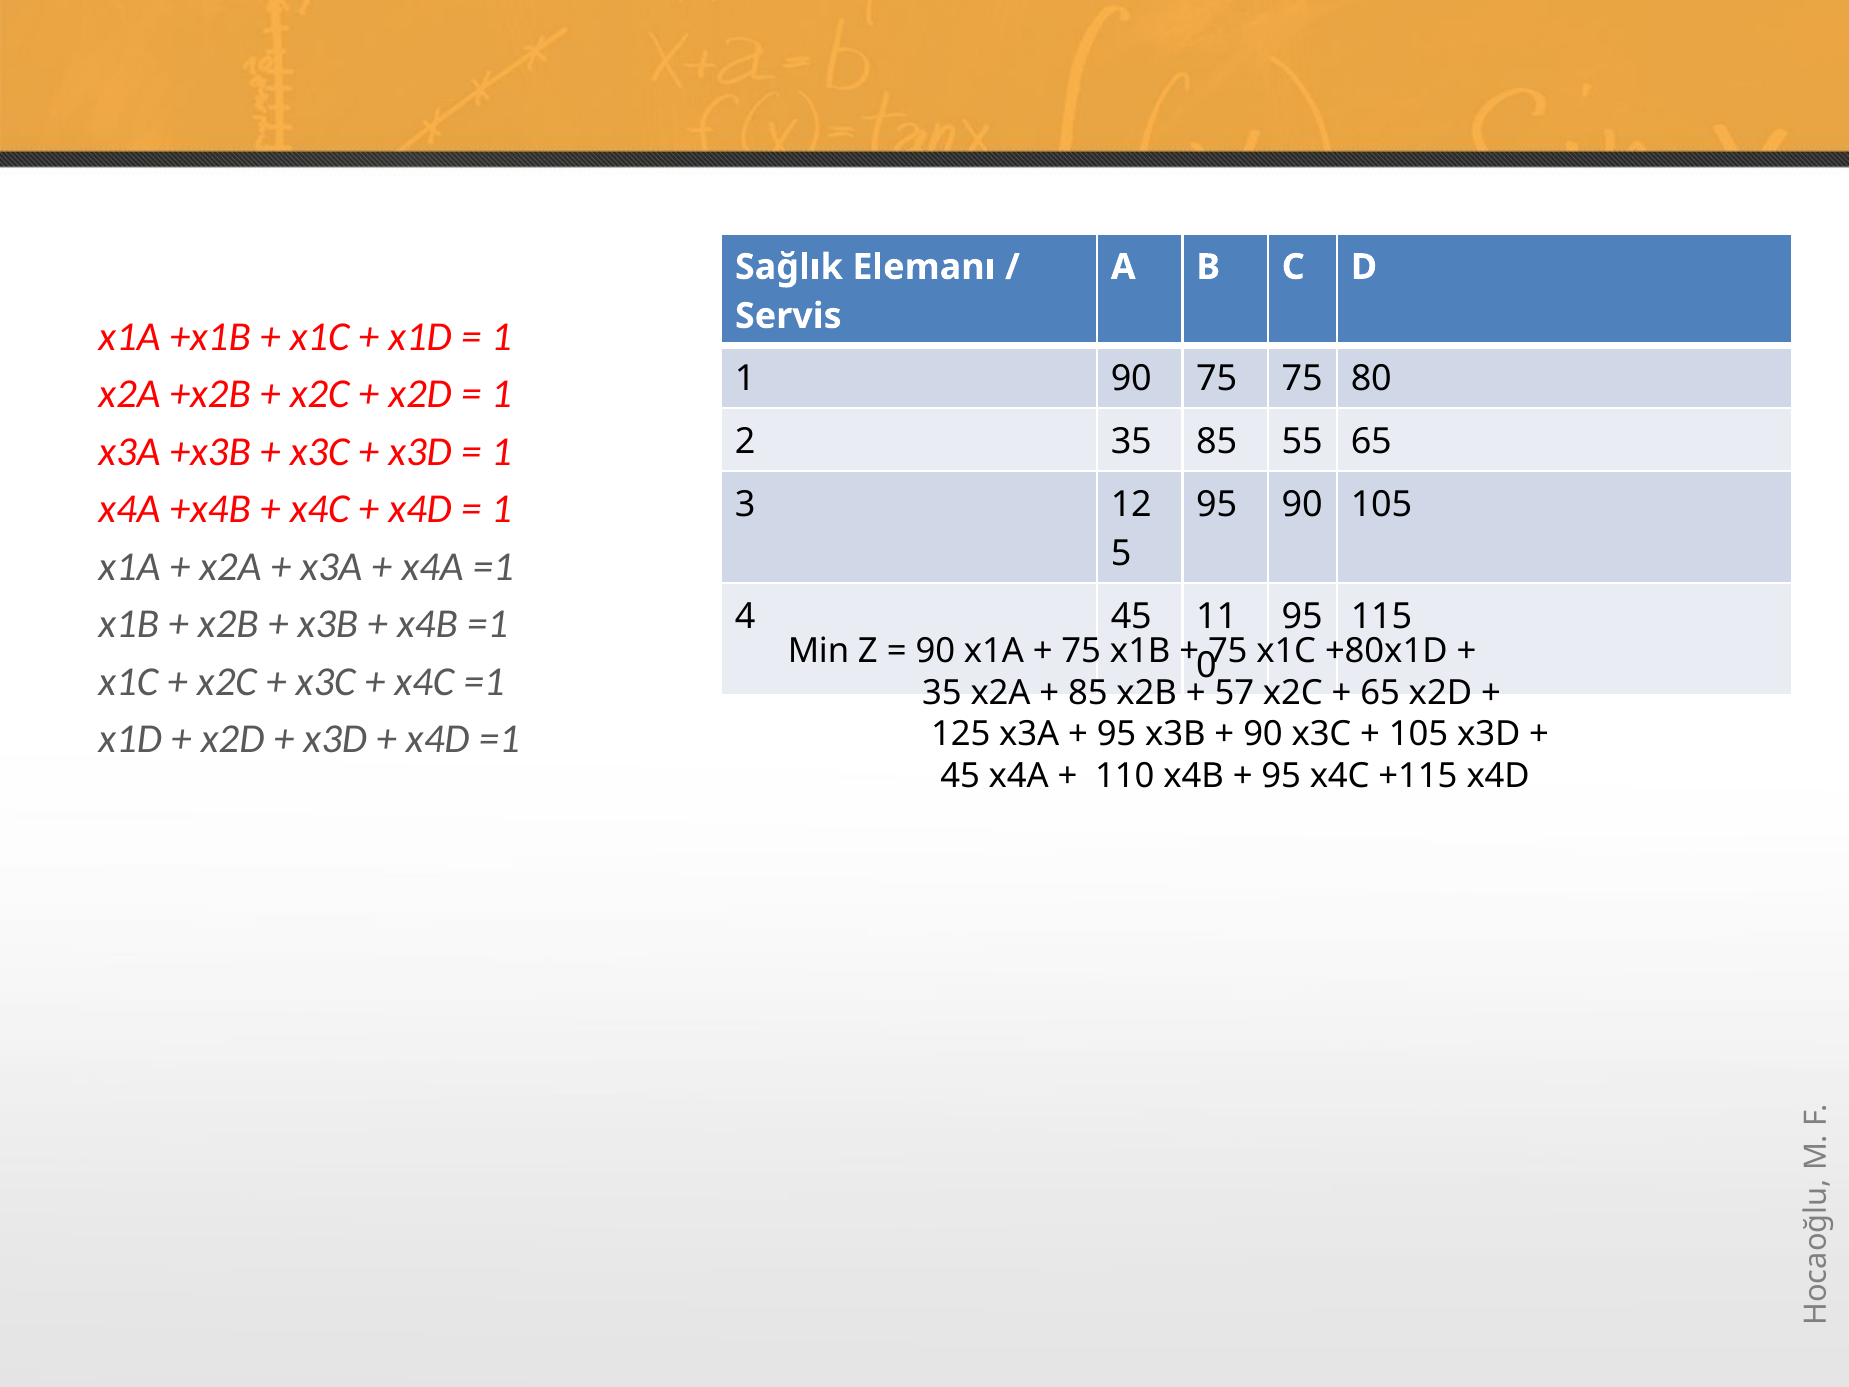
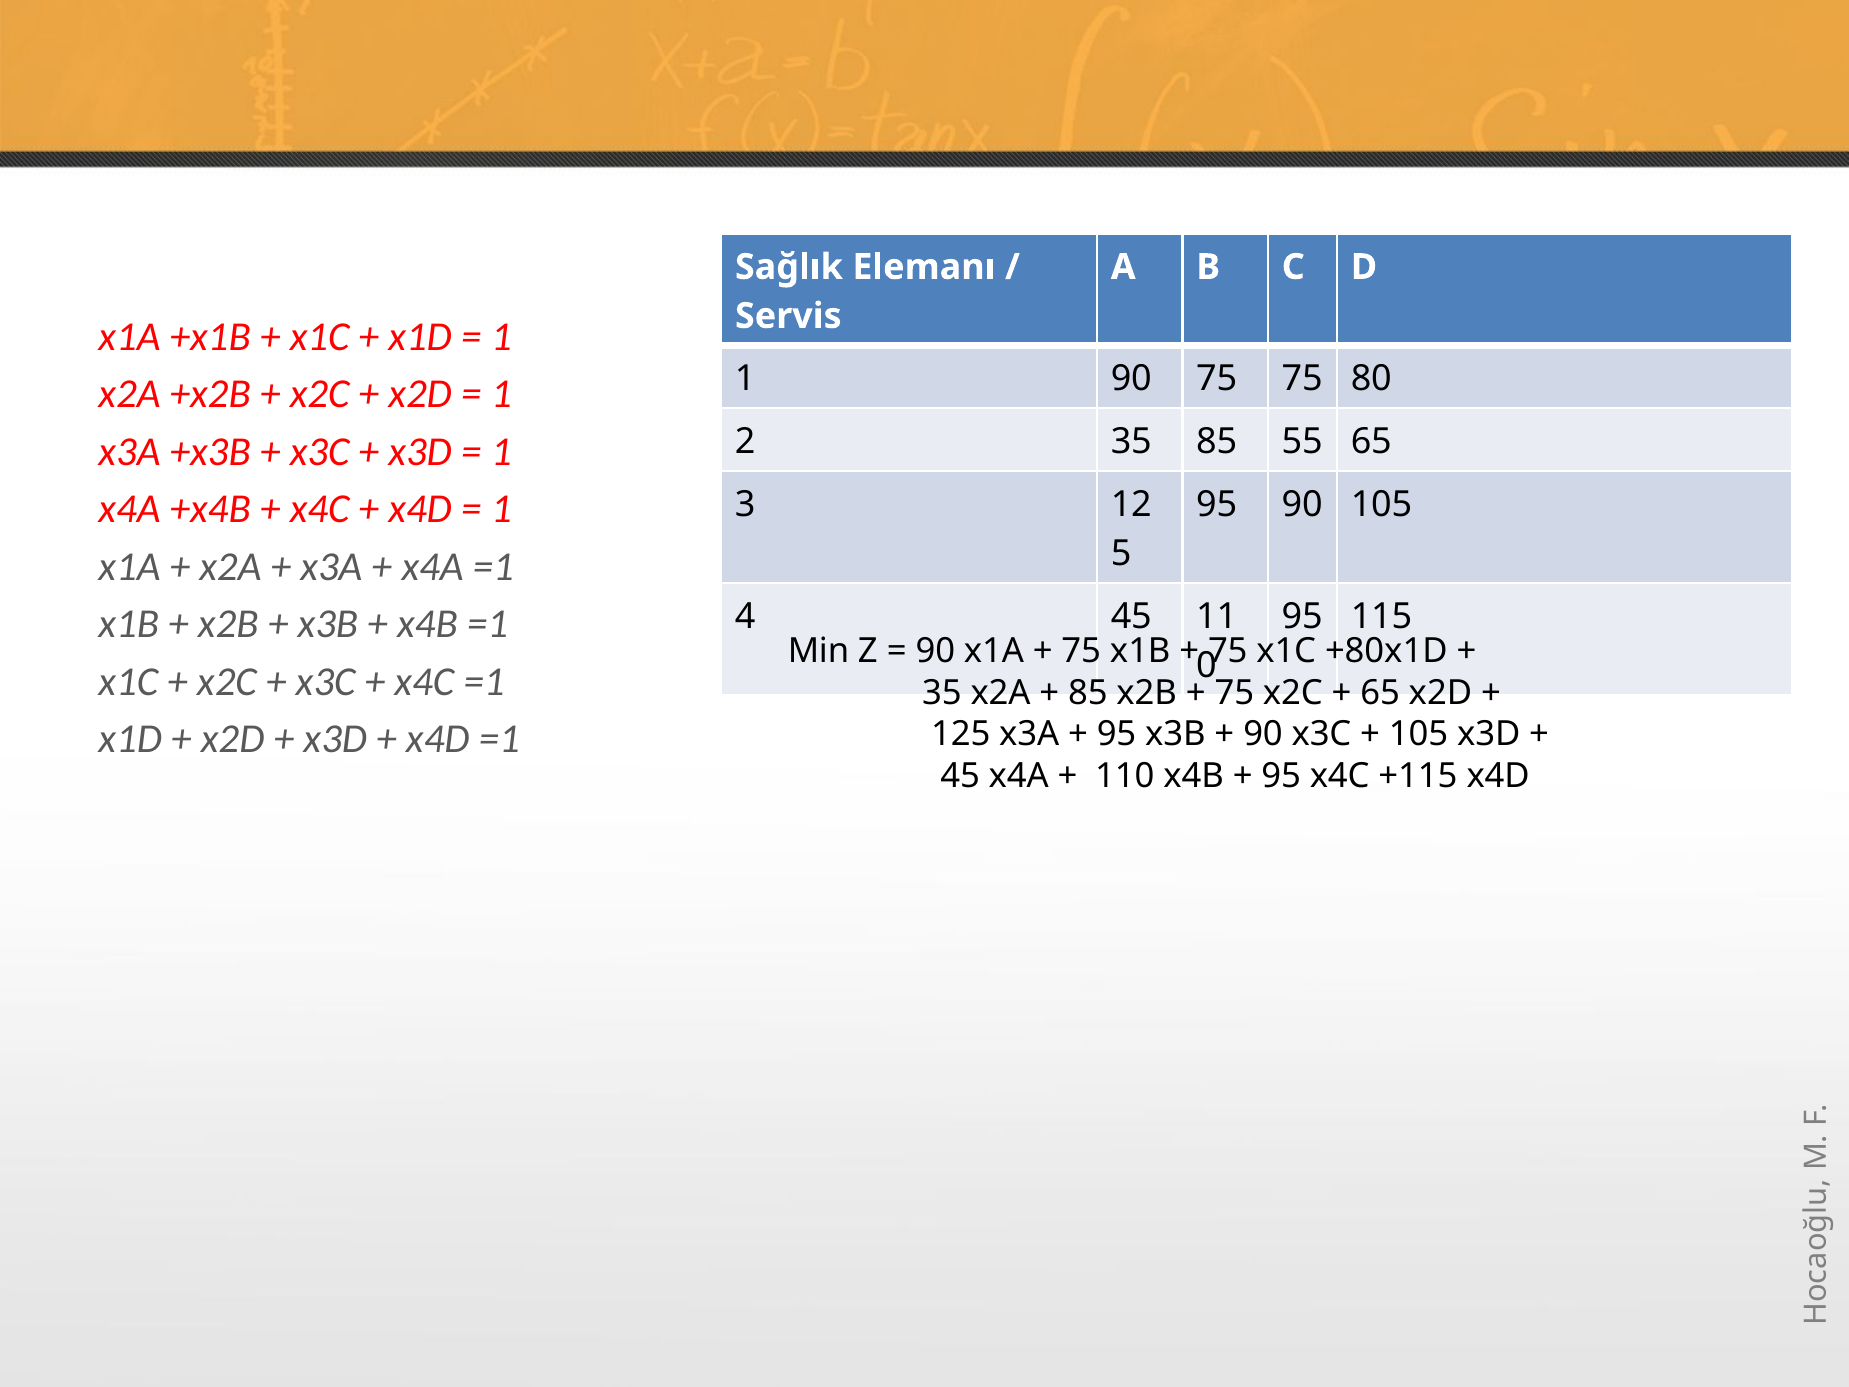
57 at (1234, 692): 57 -> 75
